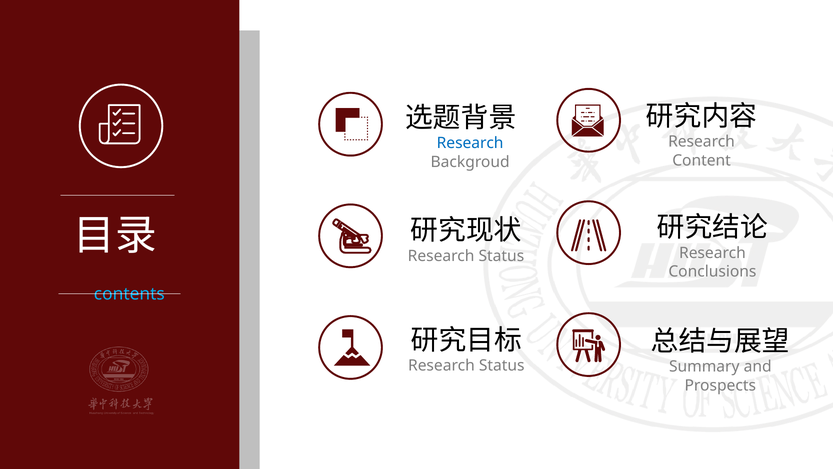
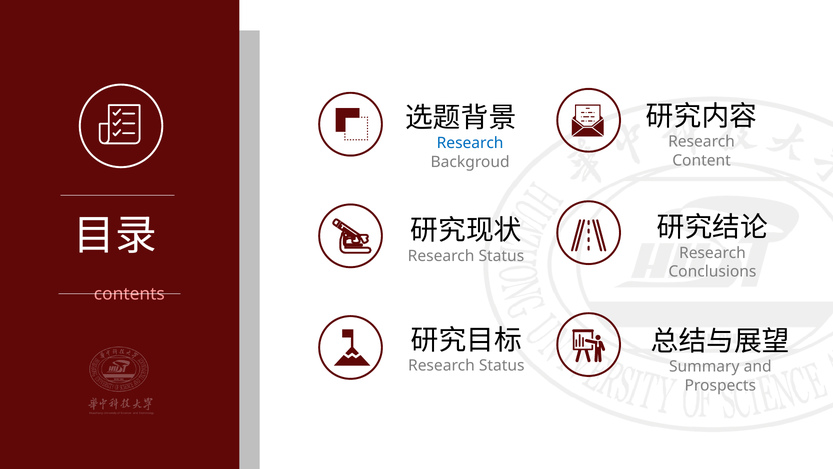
contents colour: light blue -> pink
